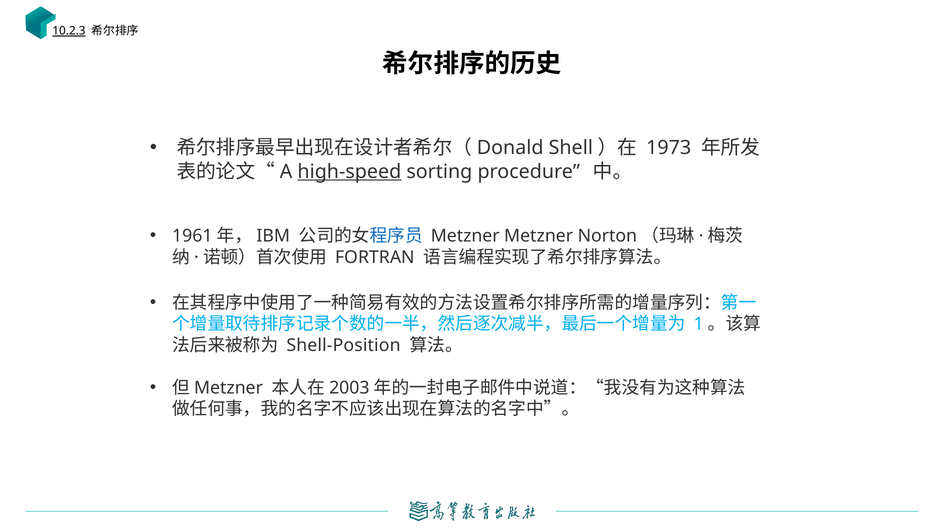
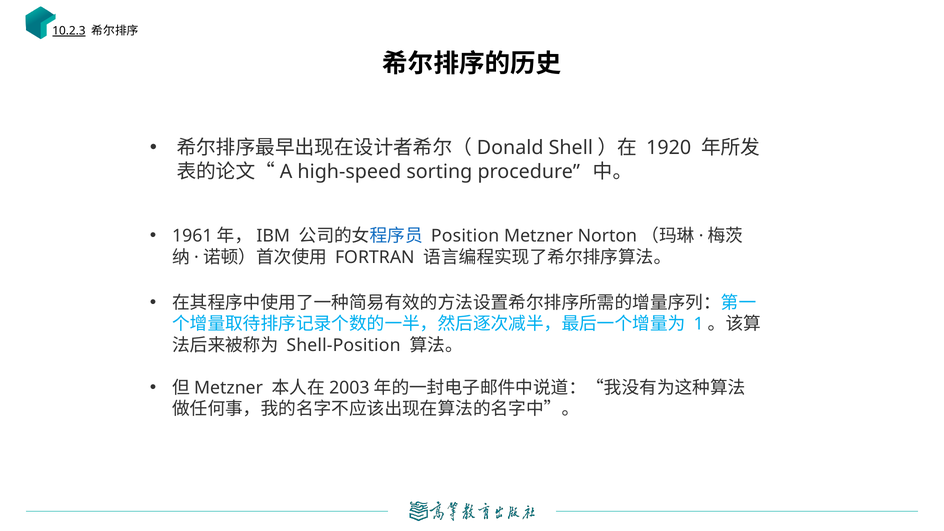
1973: 1973 -> 1920
high-speed underline: present -> none
Metzner at (465, 236): Metzner -> Position
